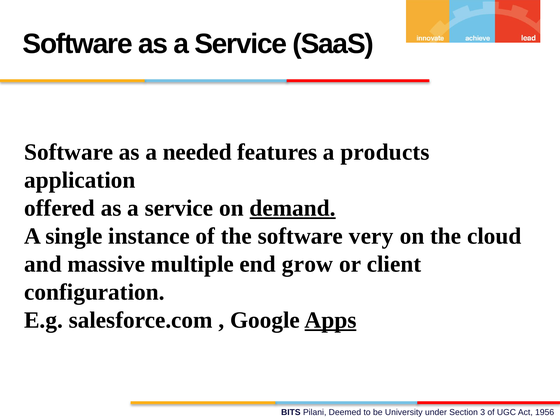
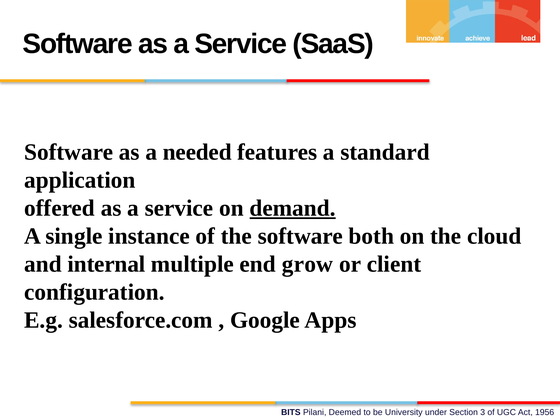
products: products -> standard
very: very -> both
massive: massive -> internal
Apps underline: present -> none
